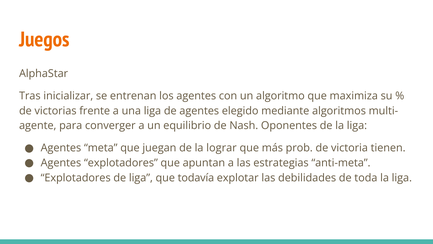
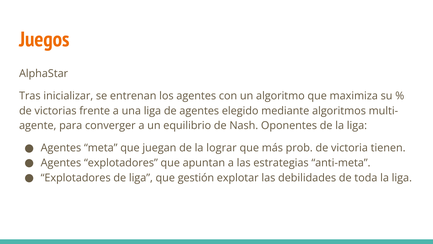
todavía: todavía -> gestión
